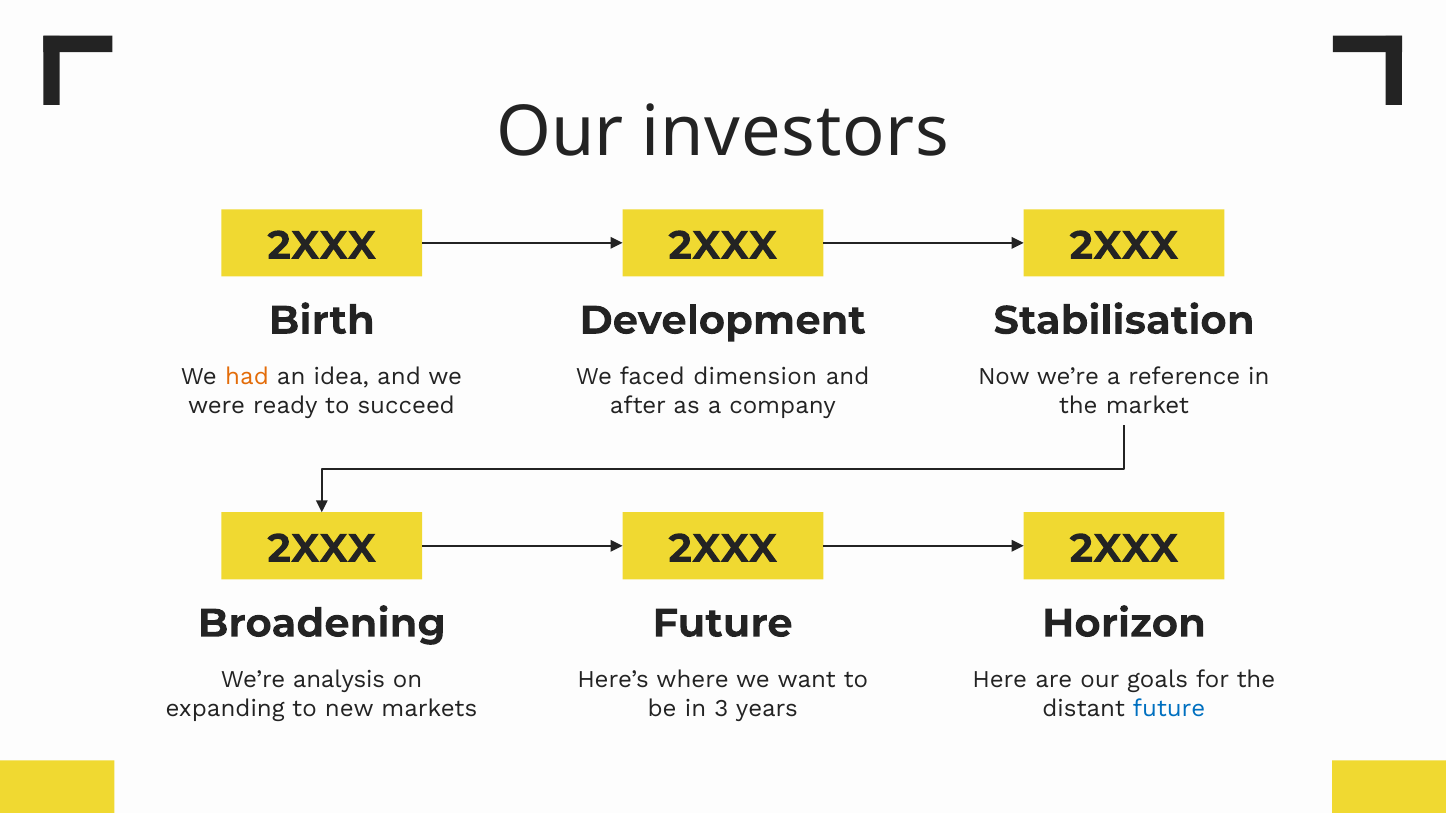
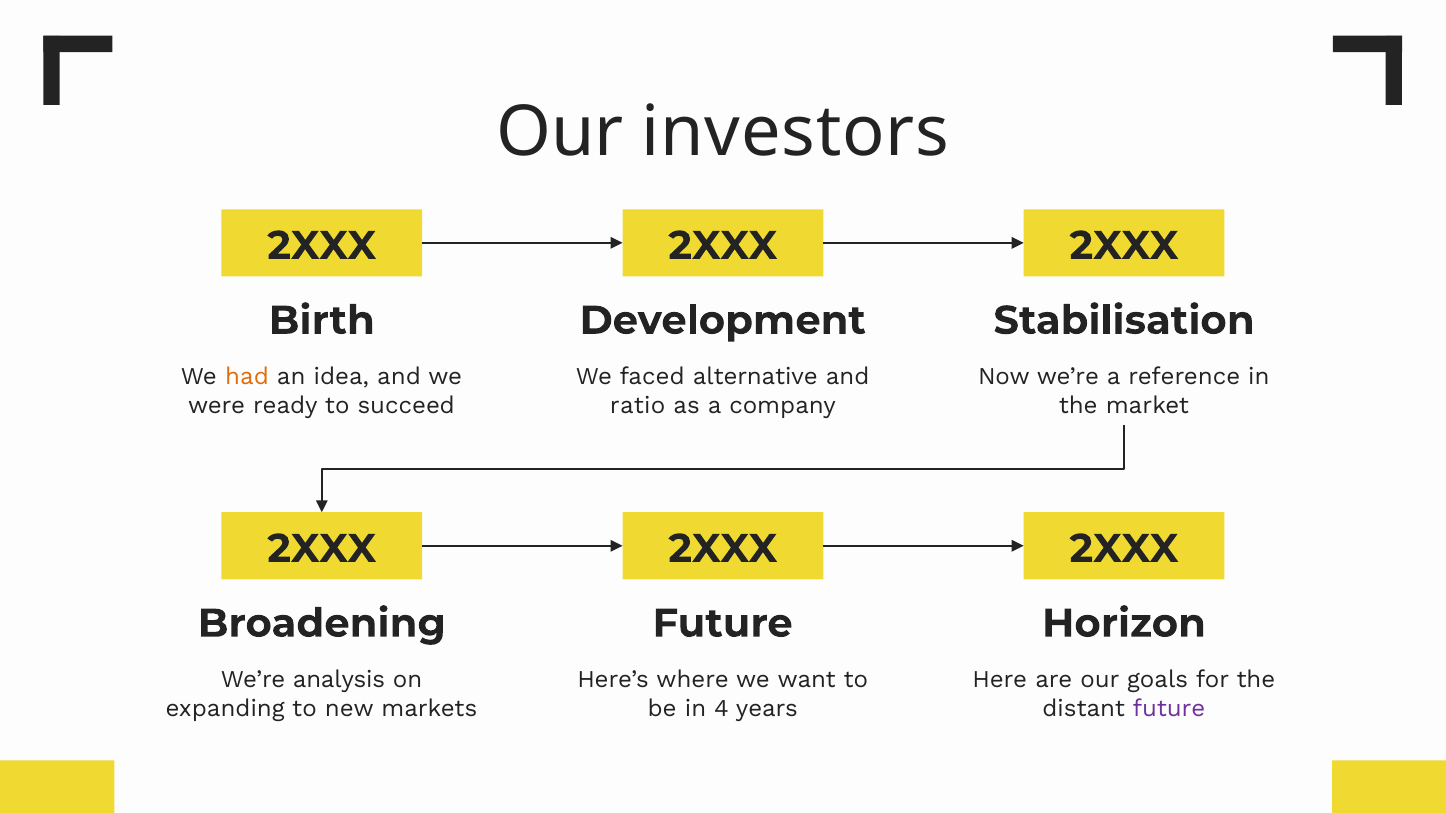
dimension: dimension -> alternative
after: after -> ratio
3: 3 -> 4
future at (1169, 709) colour: blue -> purple
